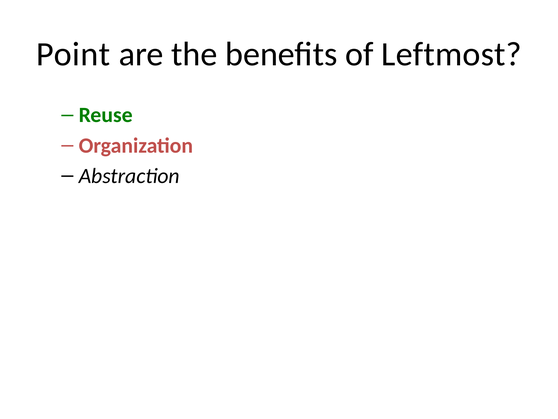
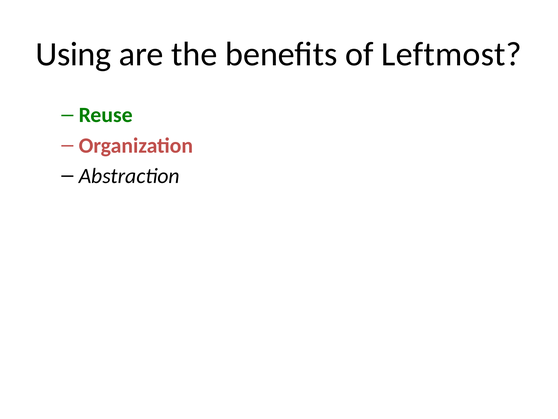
Point: Point -> Using
